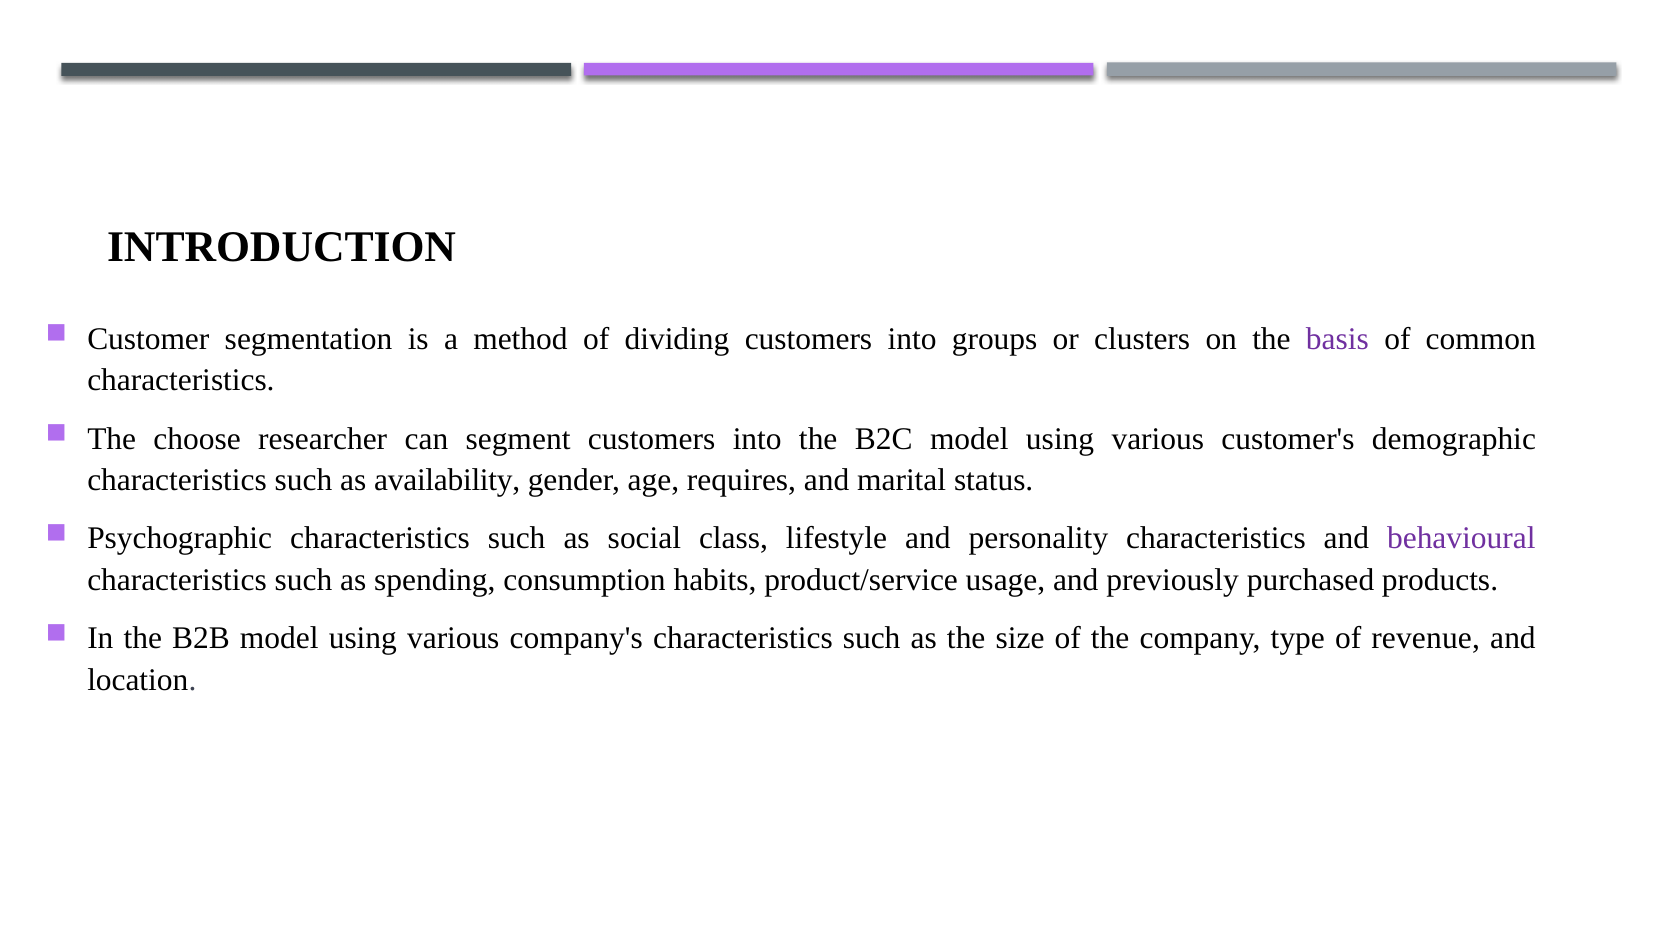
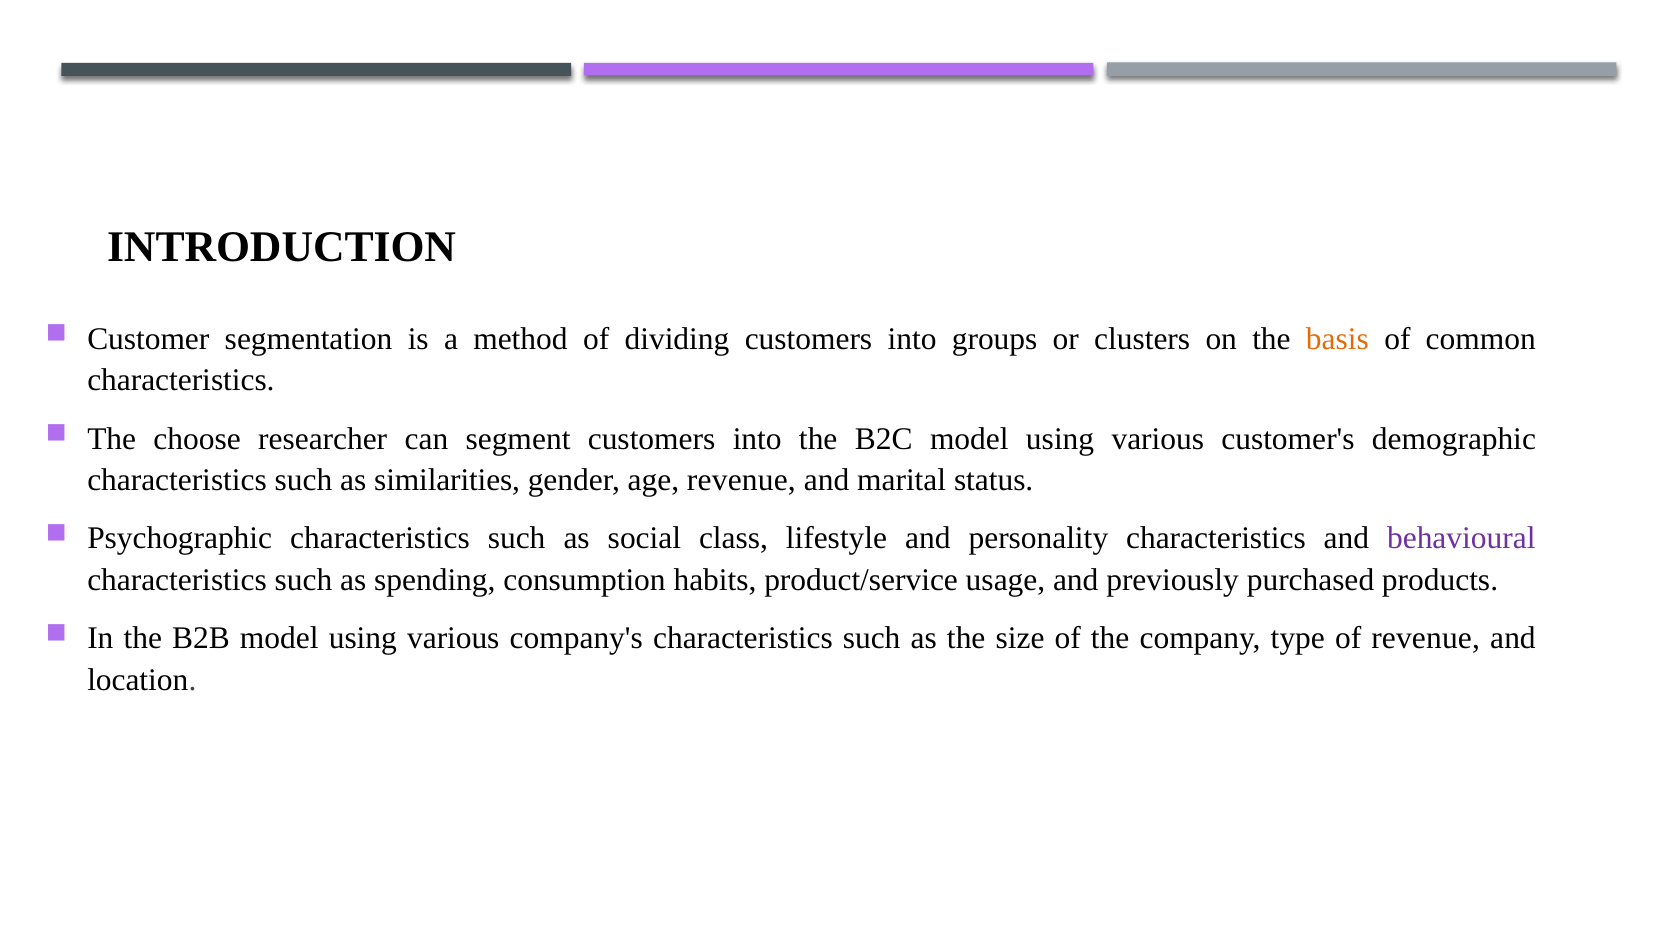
basis colour: purple -> orange
availability: availability -> similarities
age requires: requires -> revenue
